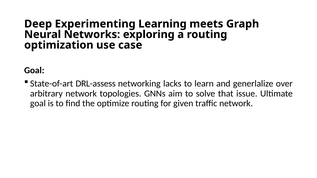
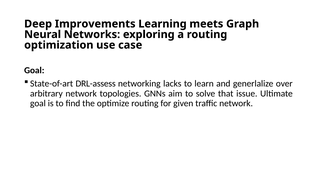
Experimenting: Experimenting -> Improvements
